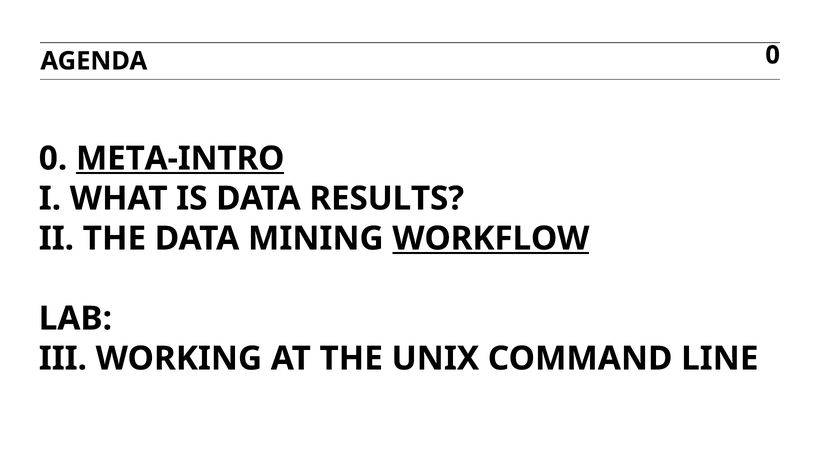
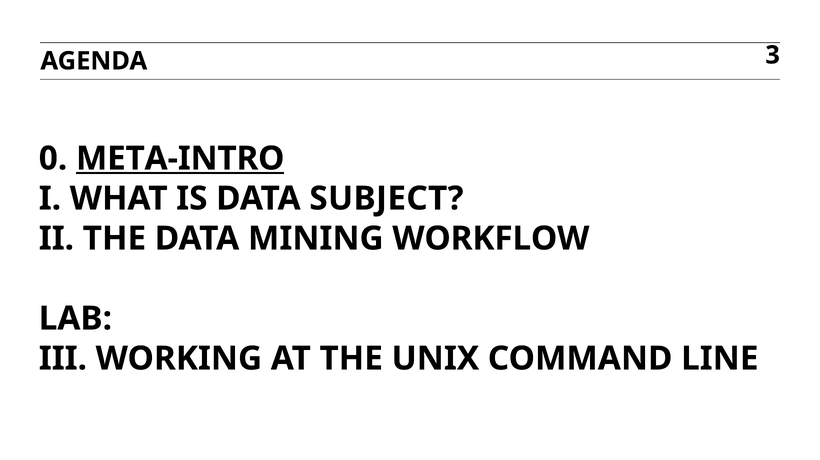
AGENDA 0: 0 -> 3
RESULTS: RESULTS -> SUBJECT
WORKFLOW underline: present -> none
